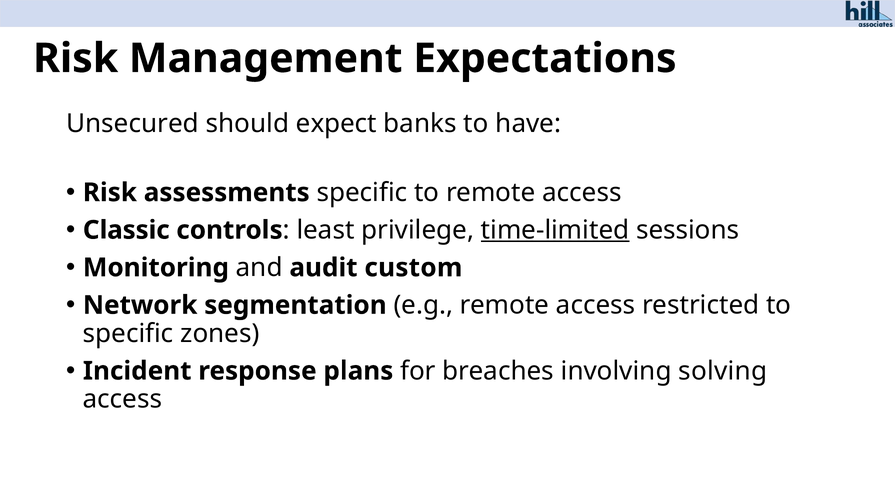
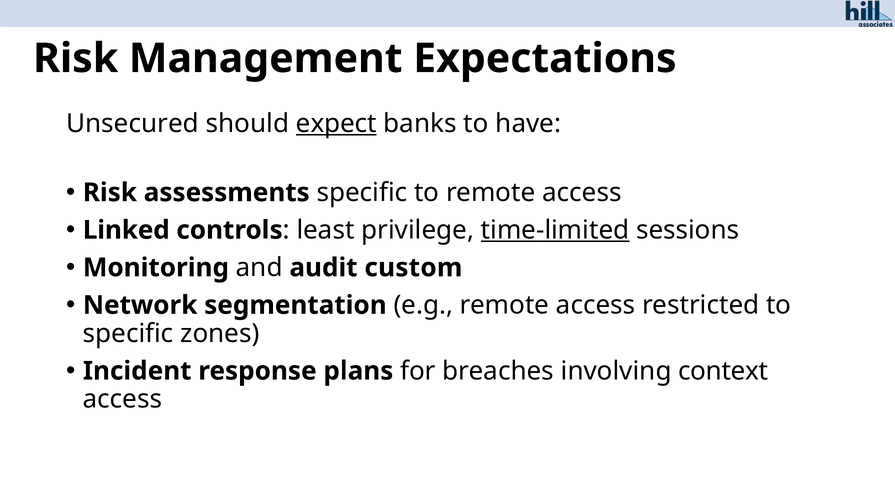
expect underline: none -> present
Classic: Classic -> Linked
solving: solving -> context
